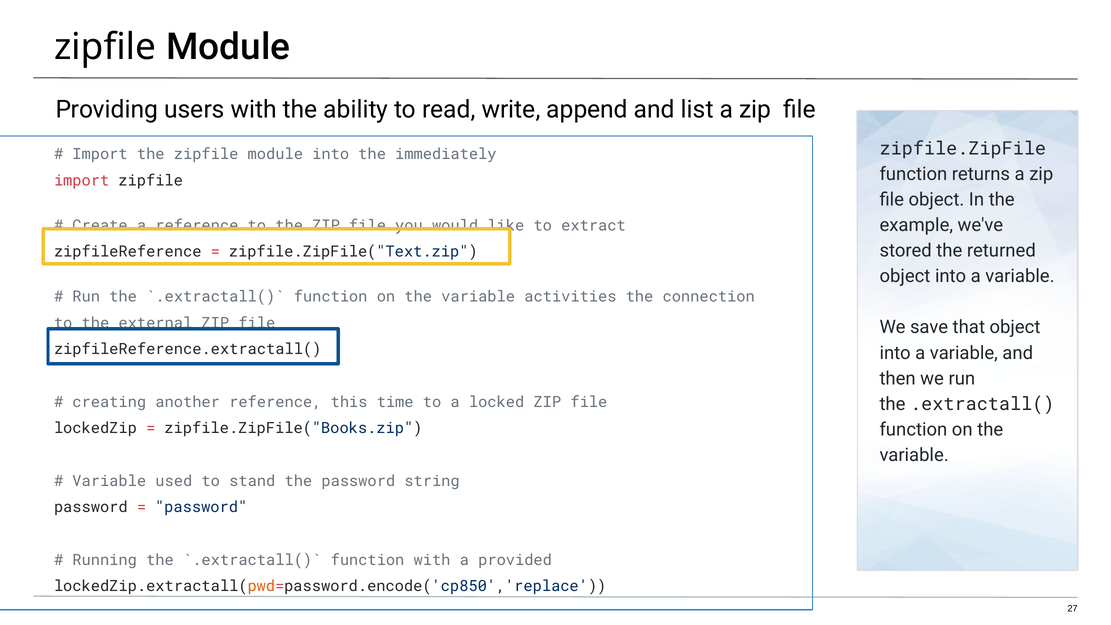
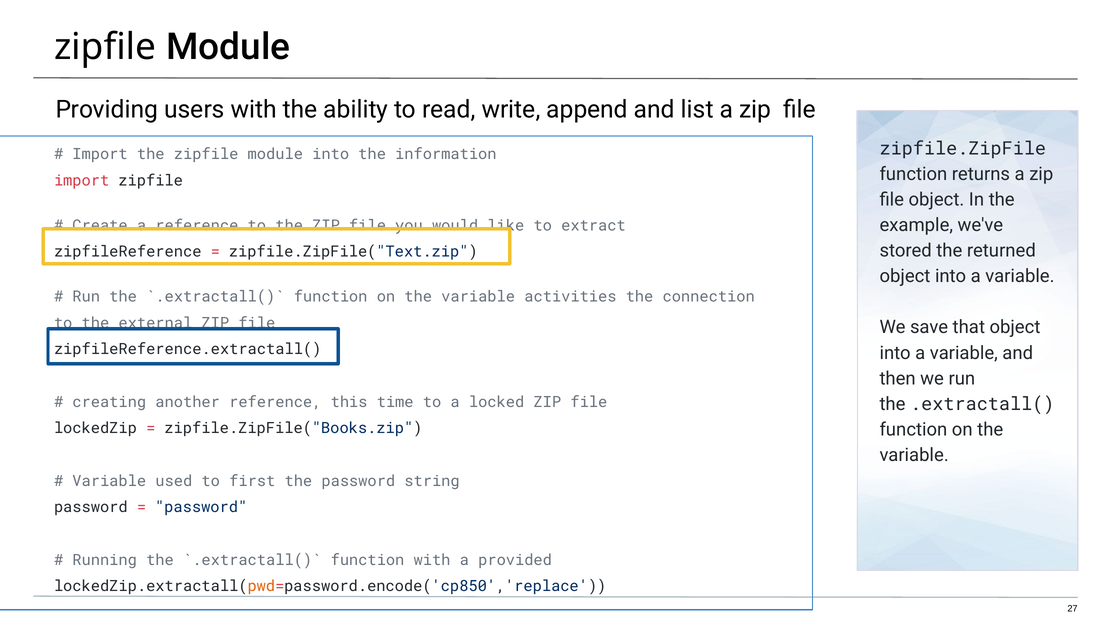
immediately: immediately -> information
stand: stand -> first
